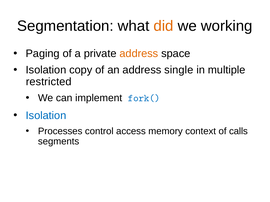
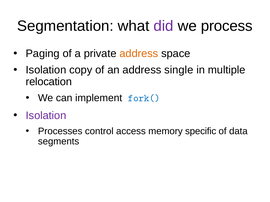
did colour: orange -> purple
working: working -> process
restricted: restricted -> relocation
Isolation at (46, 116) colour: blue -> purple
context: context -> specific
calls: calls -> data
